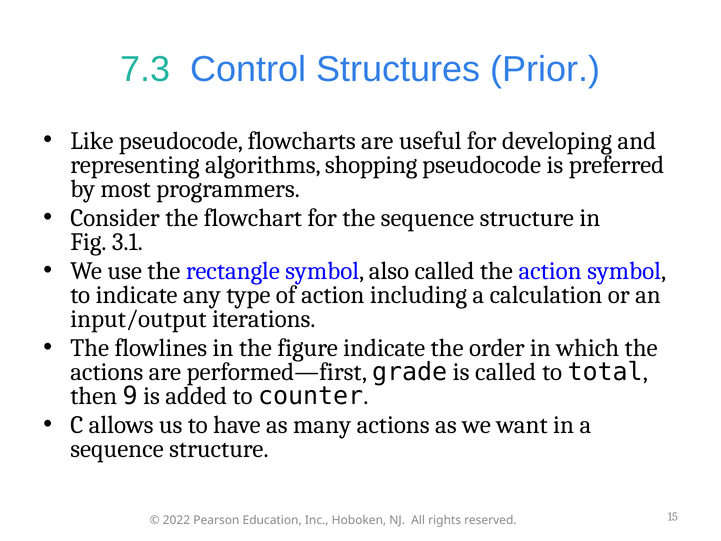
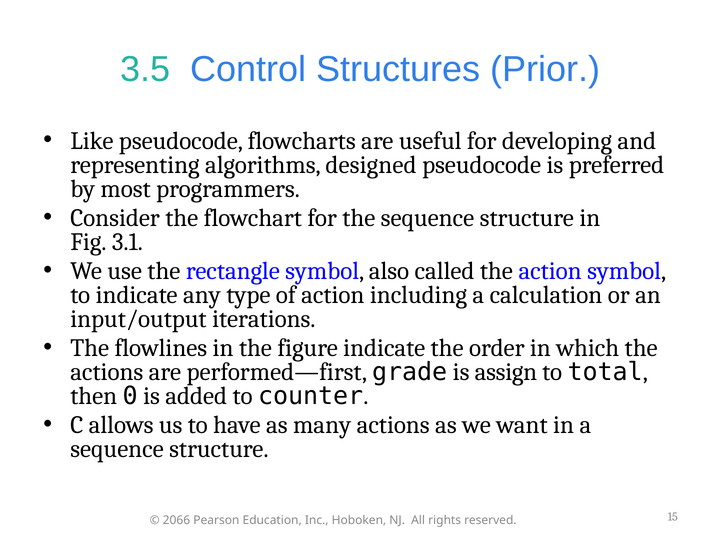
7.3: 7.3 -> 3.5
shopping: shopping -> designed
is called: called -> assign
9: 9 -> 0
2022: 2022 -> 2066
